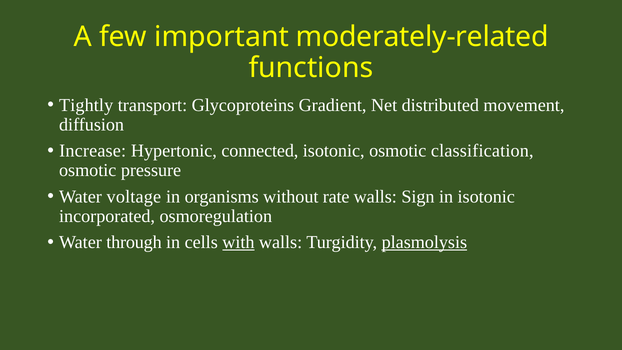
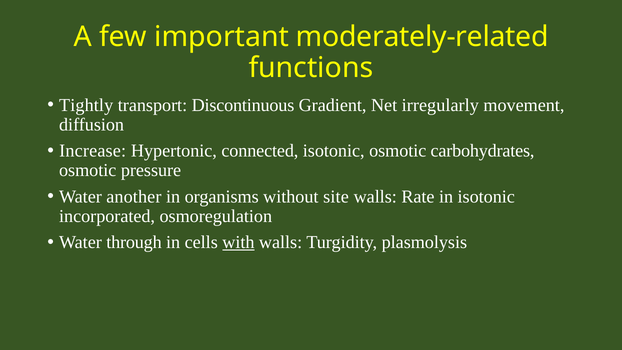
Glycoproteins: Glycoproteins -> Discontinuous
distributed: distributed -> irregularly
classification: classification -> carbohydrates
voltage: voltage -> another
rate: rate -> site
Sign: Sign -> Rate
plasmolysis underline: present -> none
